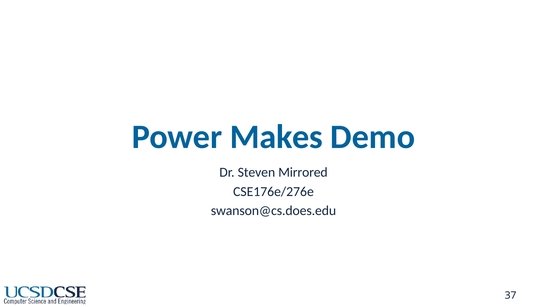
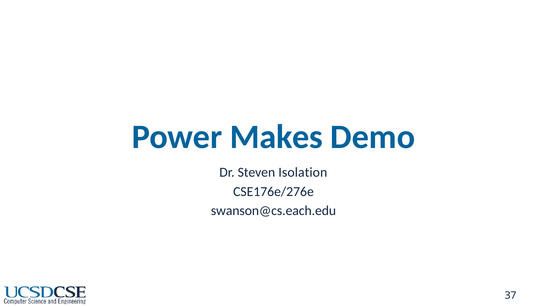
Mirrored: Mirrored -> Isolation
swanson@cs.does.edu: swanson@cs.does.edu -> swanson@cs.each.edu
